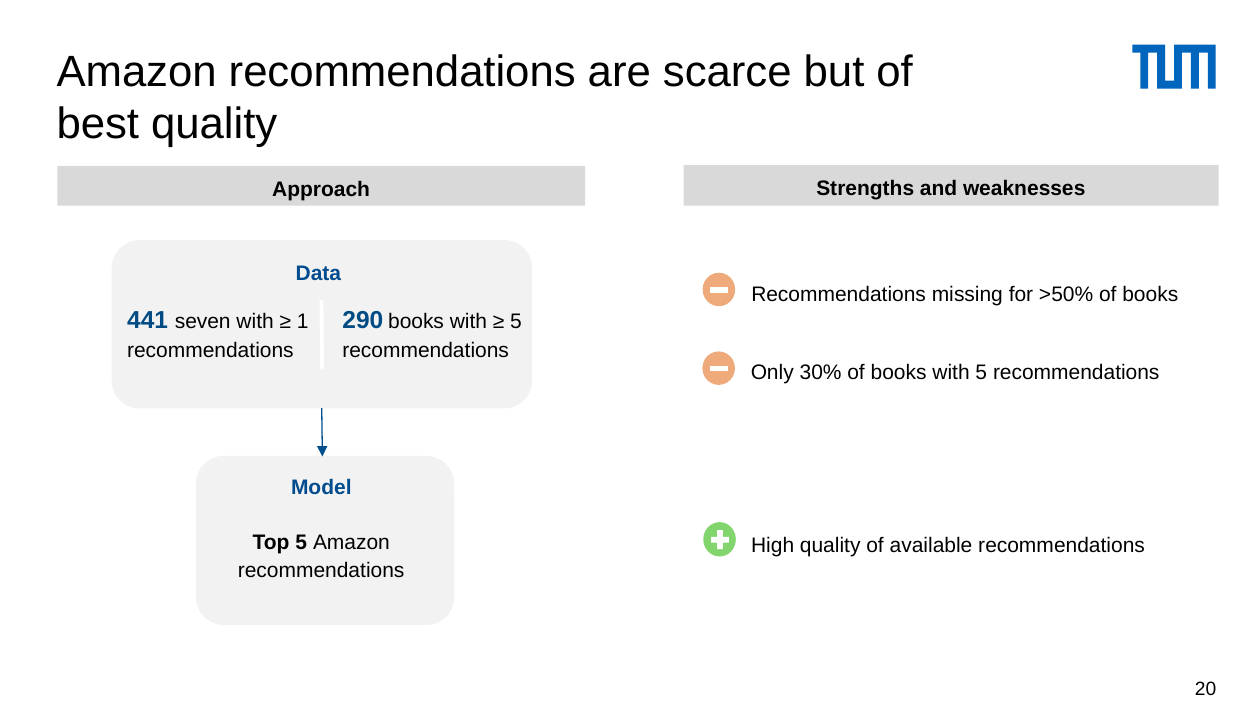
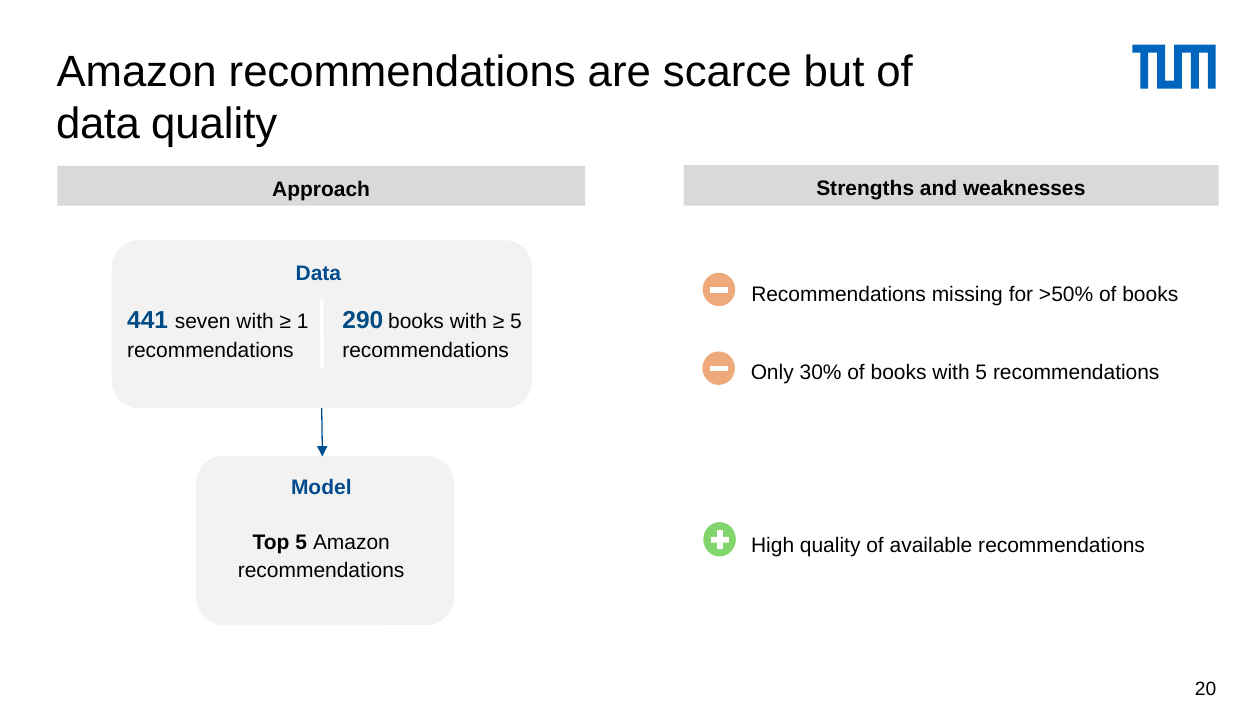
best at (98, 124): best -> data
